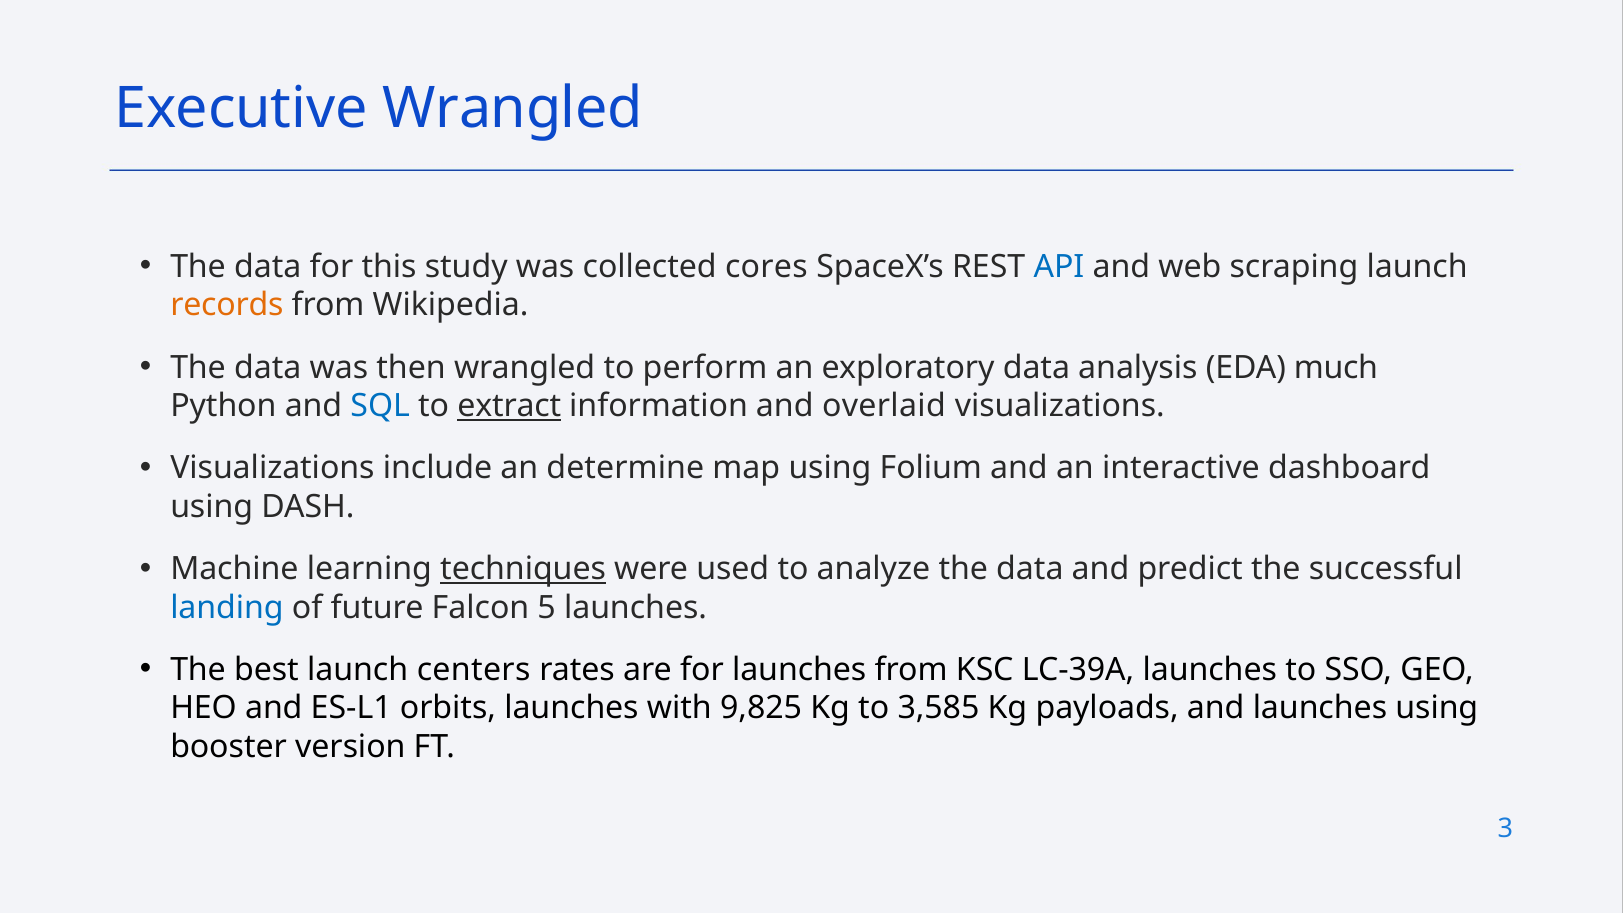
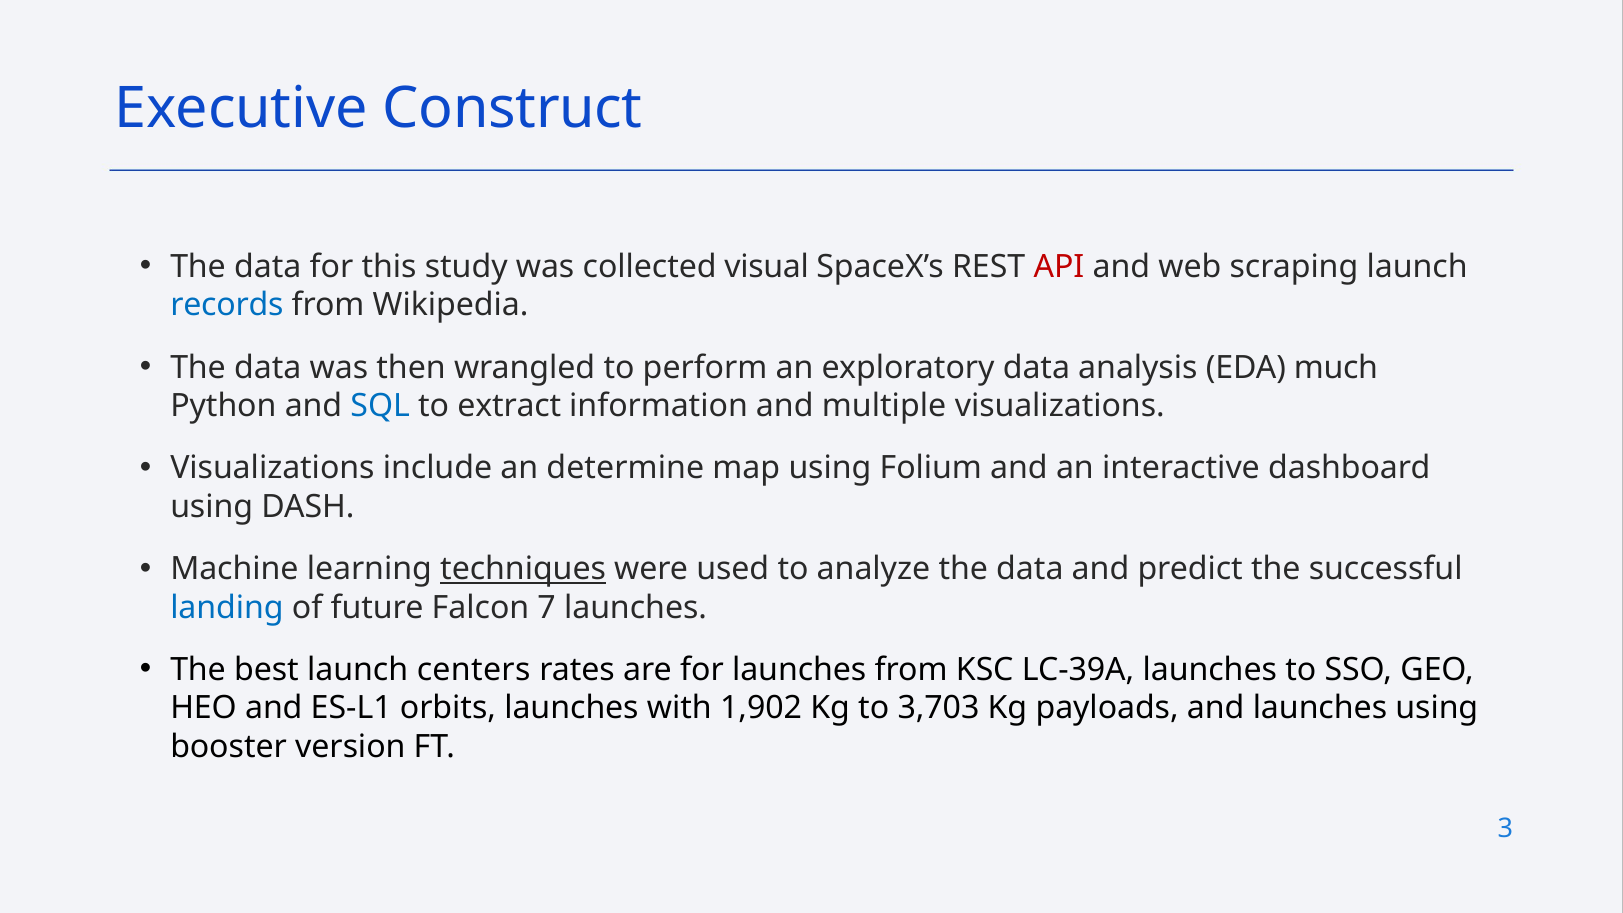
Executive Wrangled: Wrangled -> Construct
cores: cores -> visual
API colour: blue -> red
records colour: orange -> blue
extract underline: present -> none
overlaid: overlaid -> multiple
5: 5 -> 7
9,825: 9,825 -> 1,902
3,585: 3,585 -> 3,703
